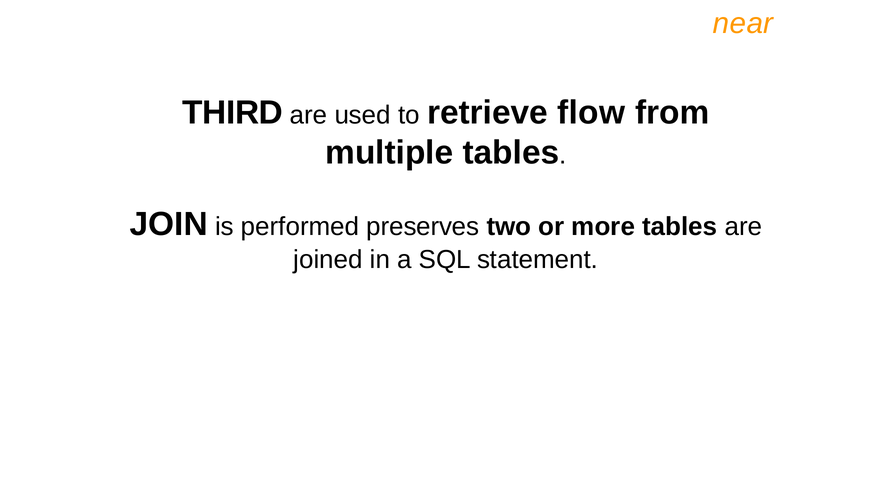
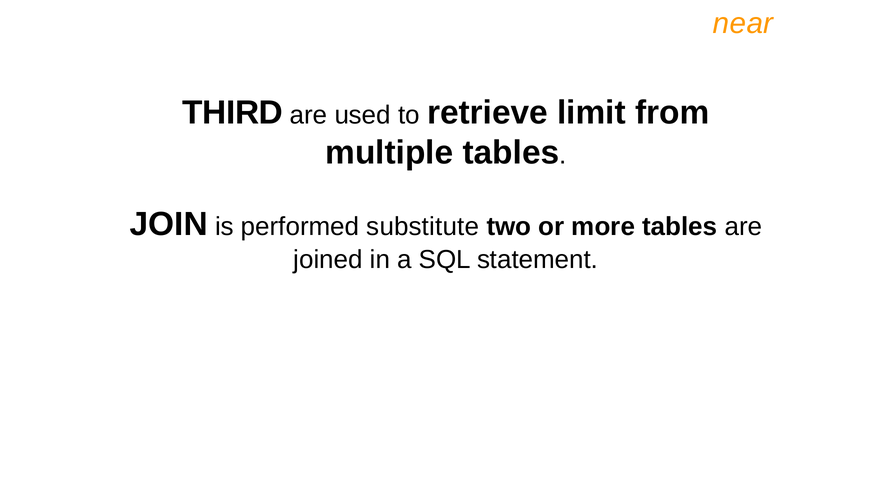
flow: flow -> limit
preserves: preserves -> substitute
